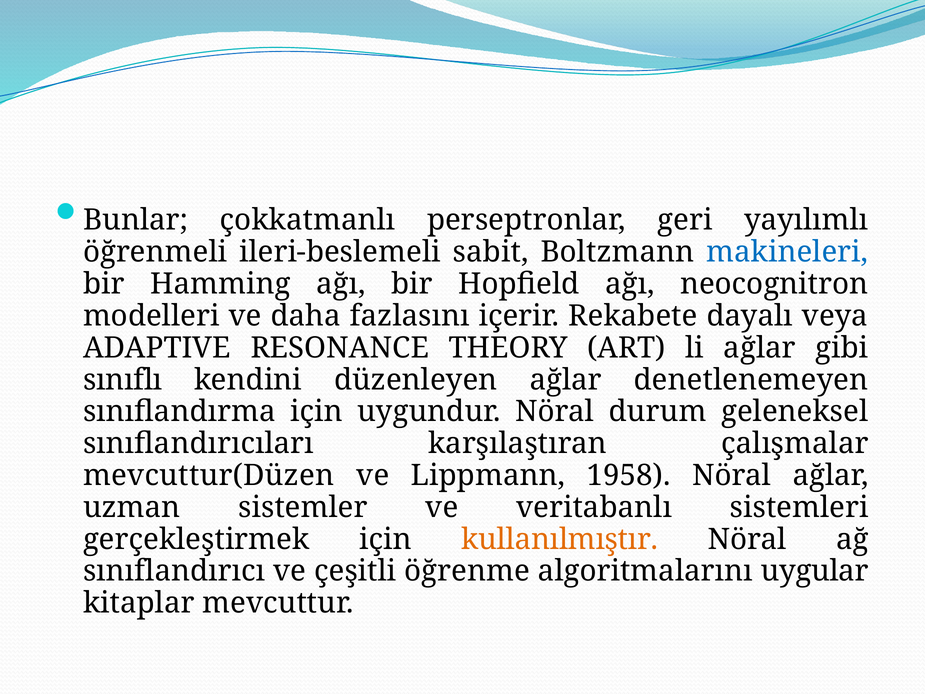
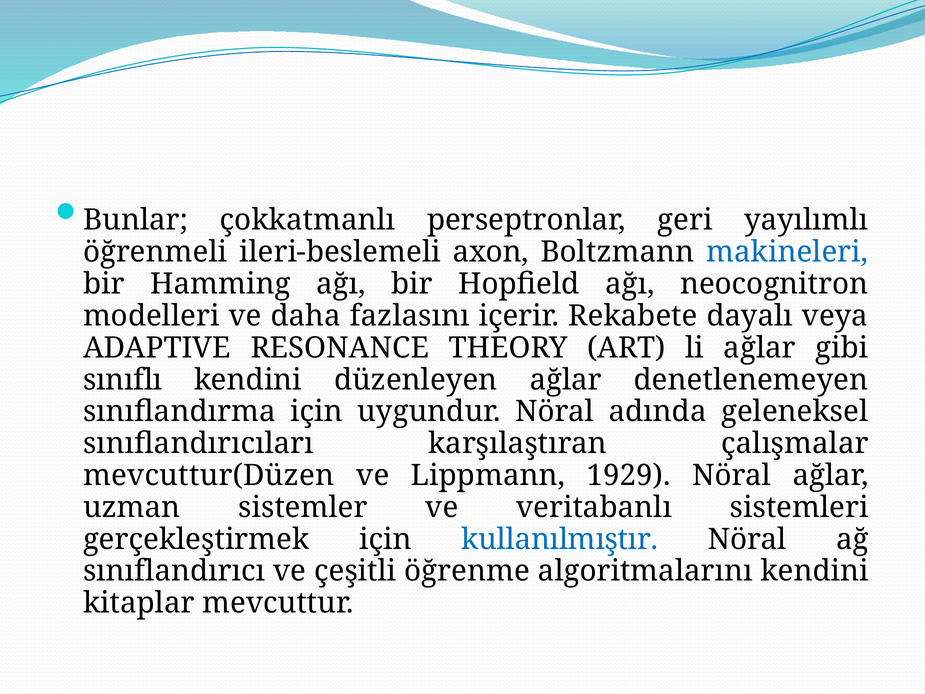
sabit: sabit -> axon
durum: durum -> adında
1958: 1958 -> 1929
kullanılmıştır colour: orange -> blue
algoritmalarını uygular: uygular -> kendini
